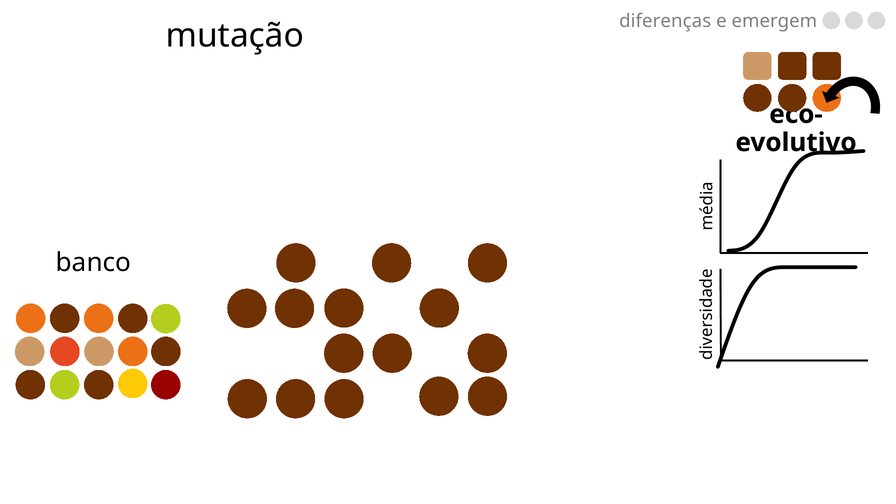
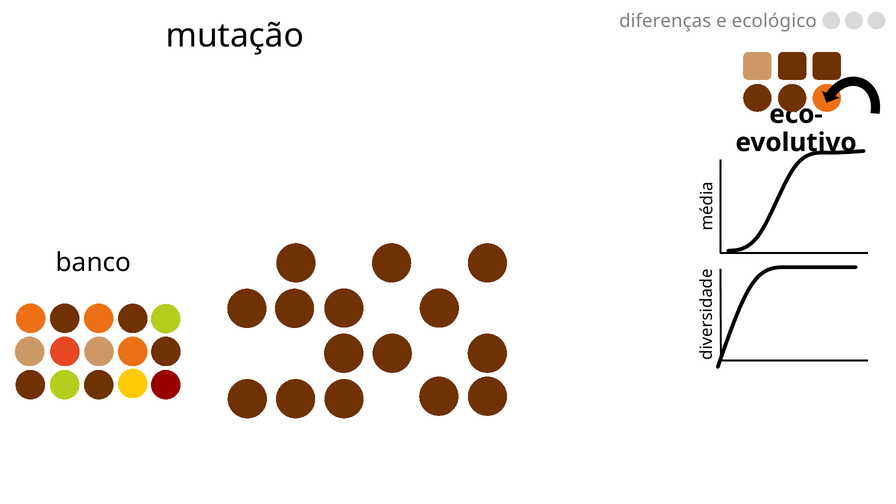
emergem: emergem -> ecológico
